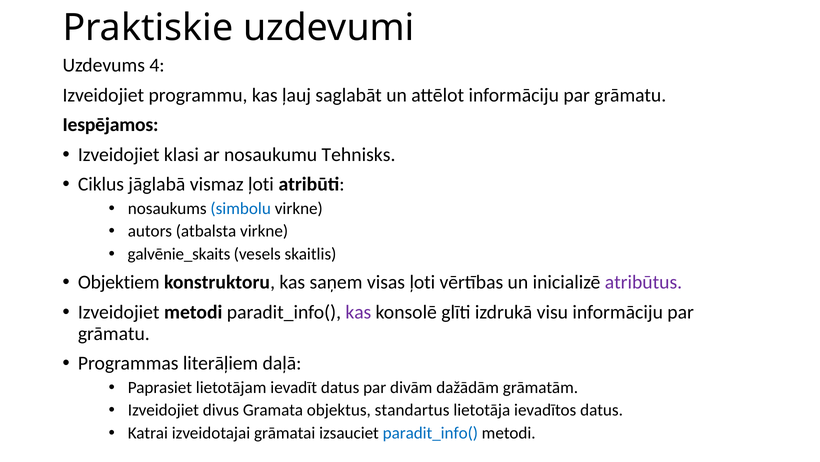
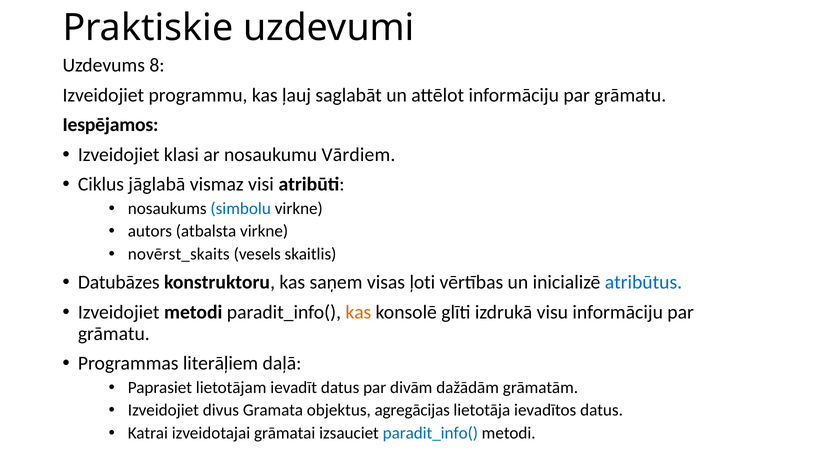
4: 4 -> 8
Tehnisks: Tehnisks -> Vārdiem
vismaz ļoti: ļoti -> visi
galvēnie_skaits: galvēnie_skaits -> novērst_skaits
Objektiem: Objektiem -> Datubāzes
atribūtus colour: purple -> blue
kas at (358, 312) colour: purple -> orange
standartus: standartus -> agregācijas
